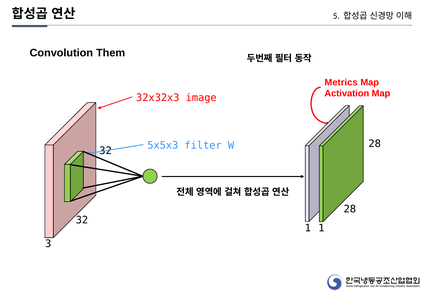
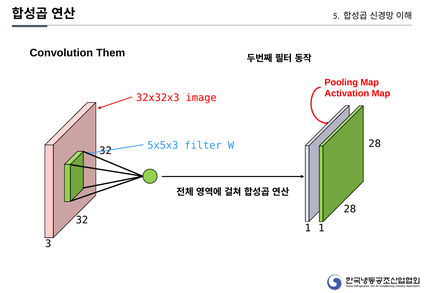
Metrics: Metrics -> Pooling
